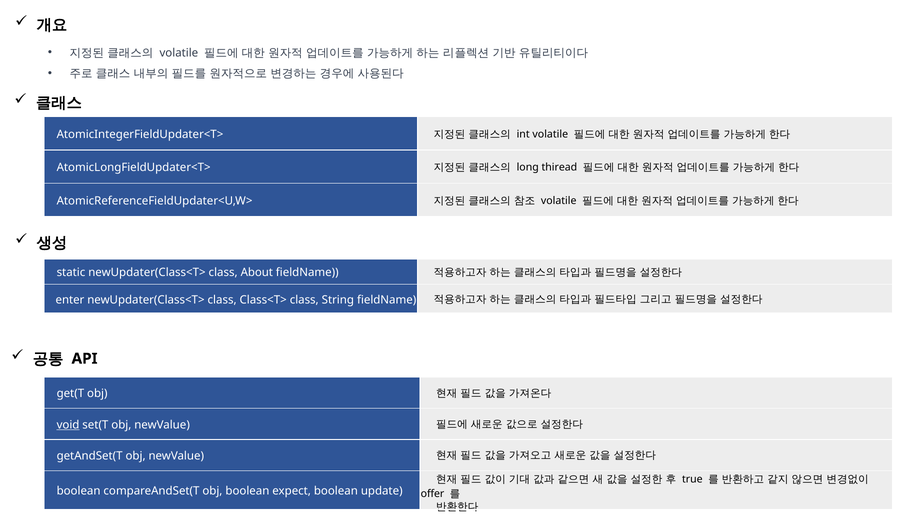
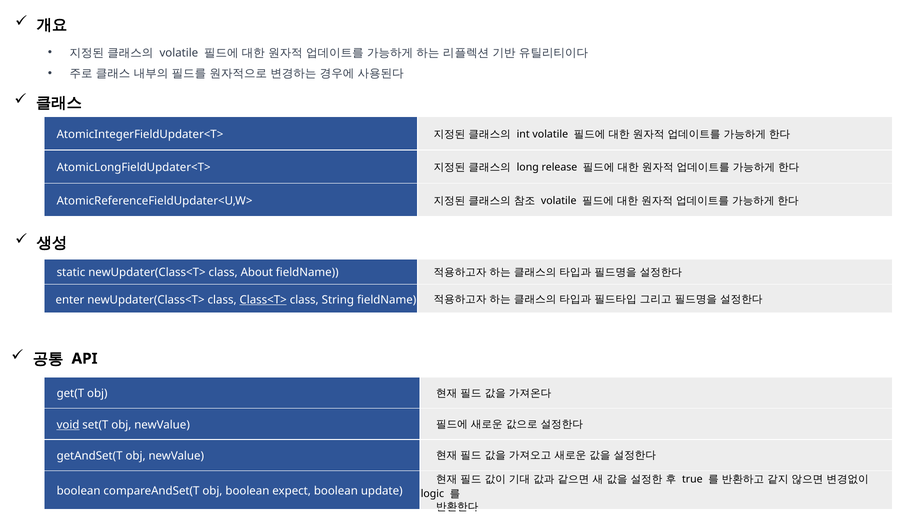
thiread: thiread -> release
Class<T> underline: none -> present
offer: offer -> logic
